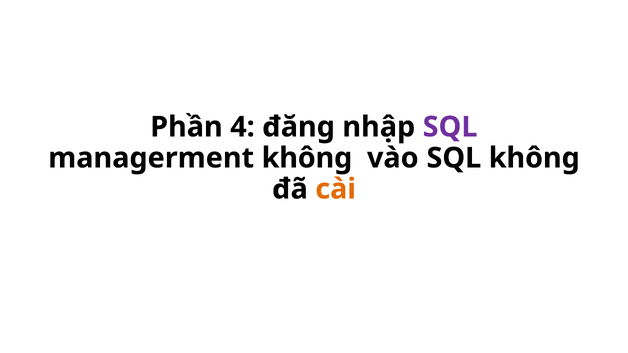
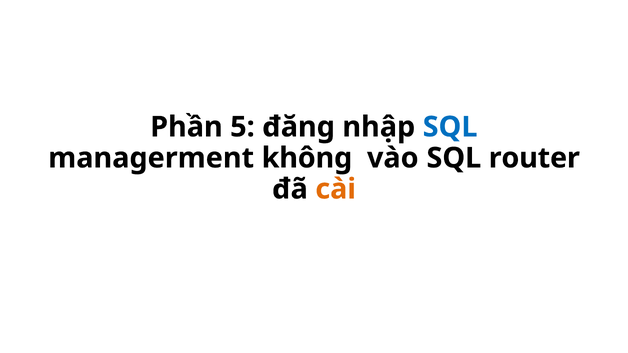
4: 4 -> 5
SQL at (450, 127) colour: purple -> blue
SQL không: không -> router
